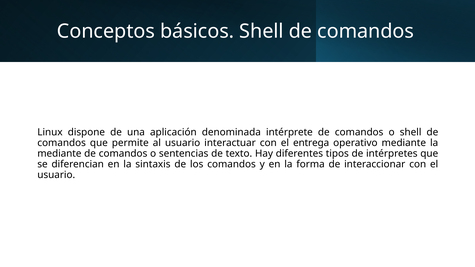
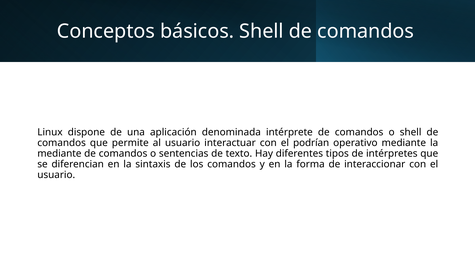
entrega: entrega -> podrían
